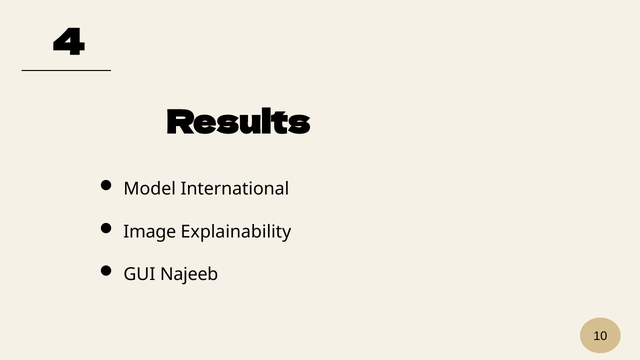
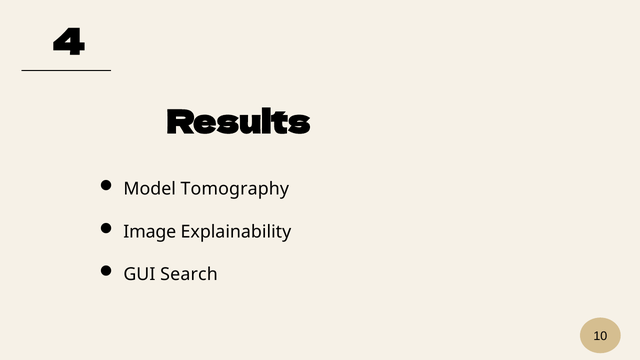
International: International -> Tomography
Najeeb: Najeeb -> Search
